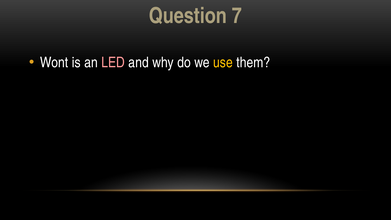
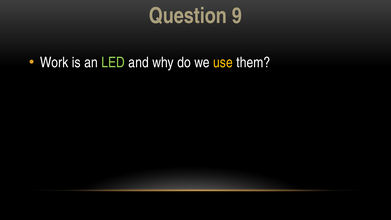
7: 7 -> 9
Wont: Wont -> Work
LED colour: pink -> light green
